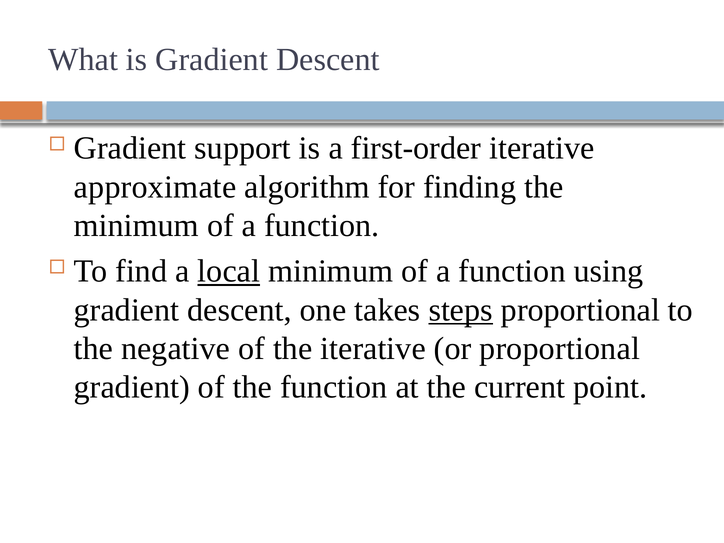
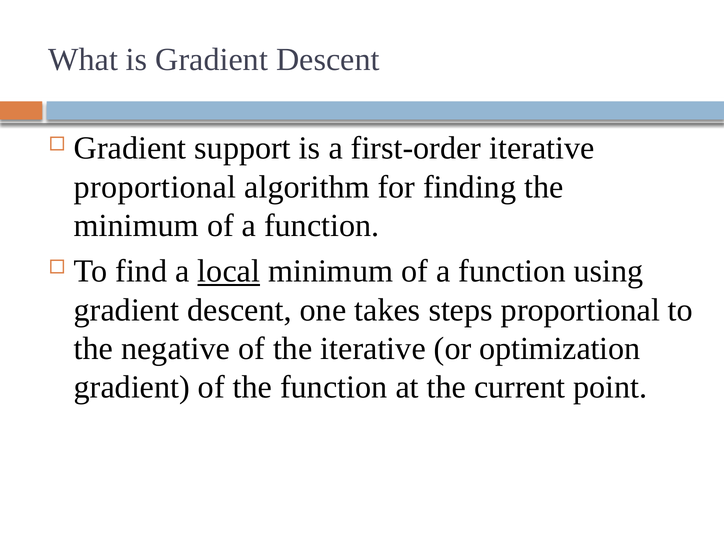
approximate at (155, 187): approximate -> proportional
steps underline: present -> none
or proportional: proportional -> optimization
